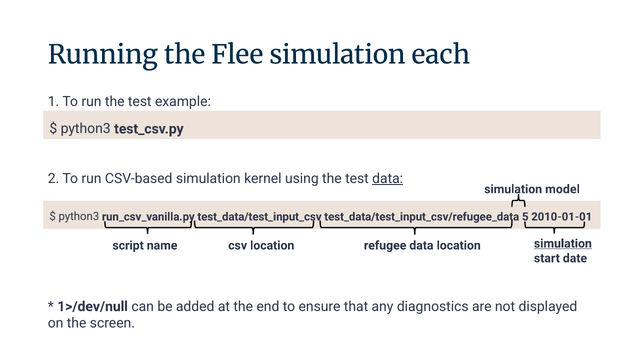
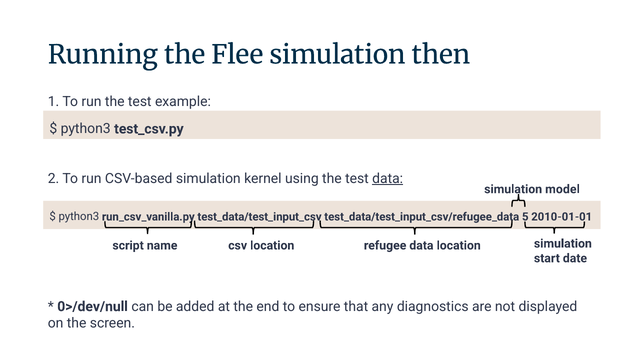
each: each -> then
simulation at (563, 243) underline: present -> none
1>/dev/null: 1>/dev/null -> 0>/dev/null
